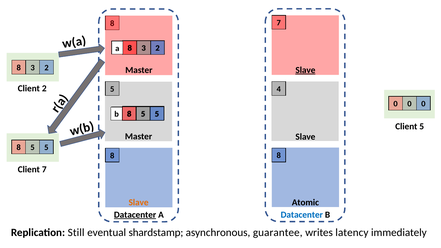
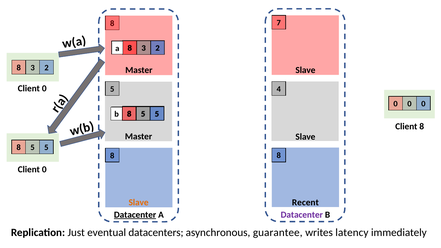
Slave at (305, 70) underline: present -> none
2 at (44, 88): 2 -> 0
Client 5: 5 -> 8
7 at (44, 170): 7 -> 0
Atomic: Atomic -> Recent
Datacenter at (302, 215) colour: blue -> purple
Still: Still -> Just
shardstamp: shardstamp -> datacenters
